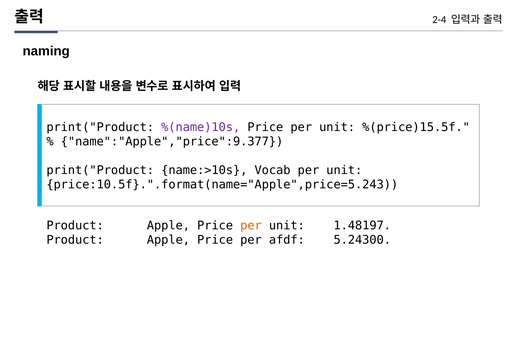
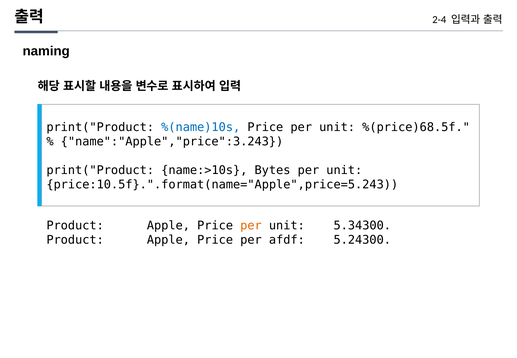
%(name)10s colour: purple -> blue
%(price)15.5f: %(price)15.5f -> %(price)68.5f
name":"Apple","price":9.377: name":"Apple","price":9.377 -> name":"Apple","price":3.243
Vocab: Vocab -> Bytes
1.48197: 1.48197 -> 5.34300
